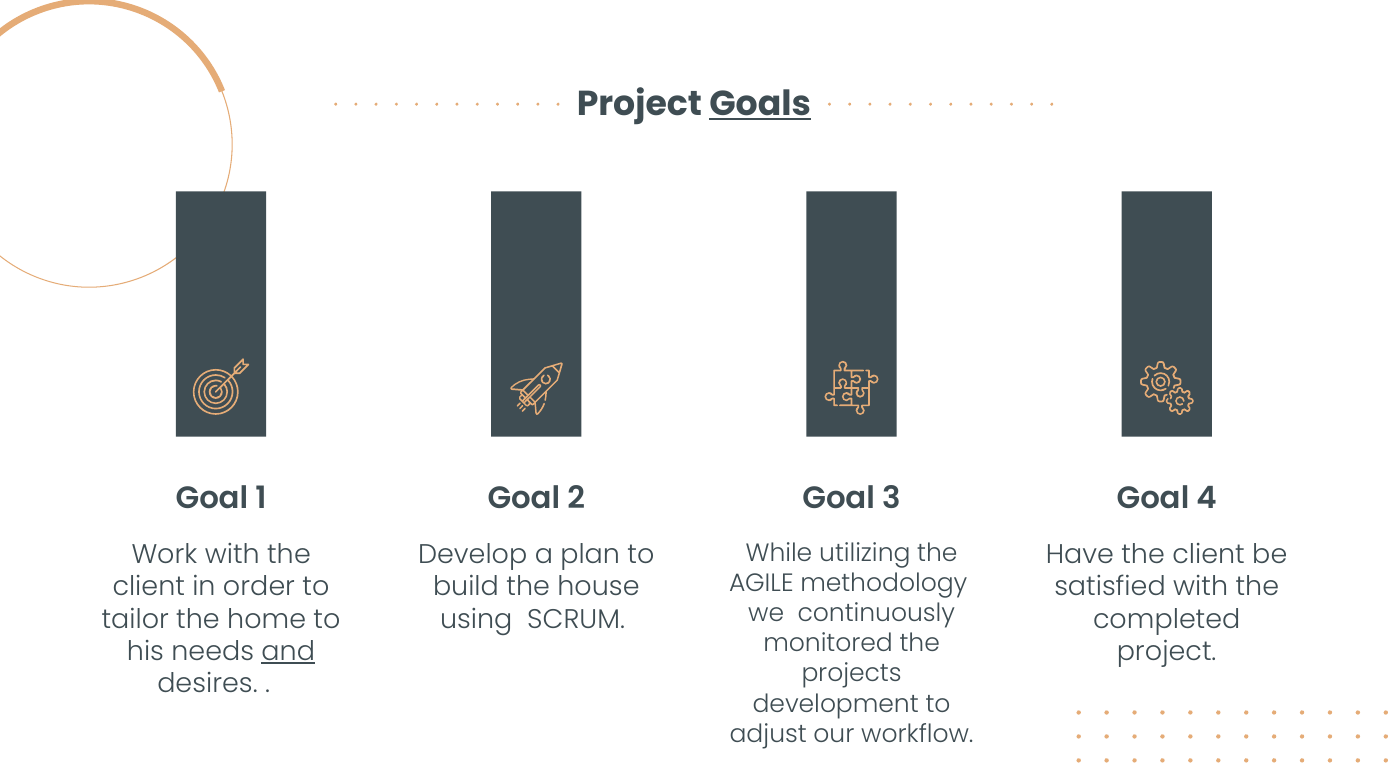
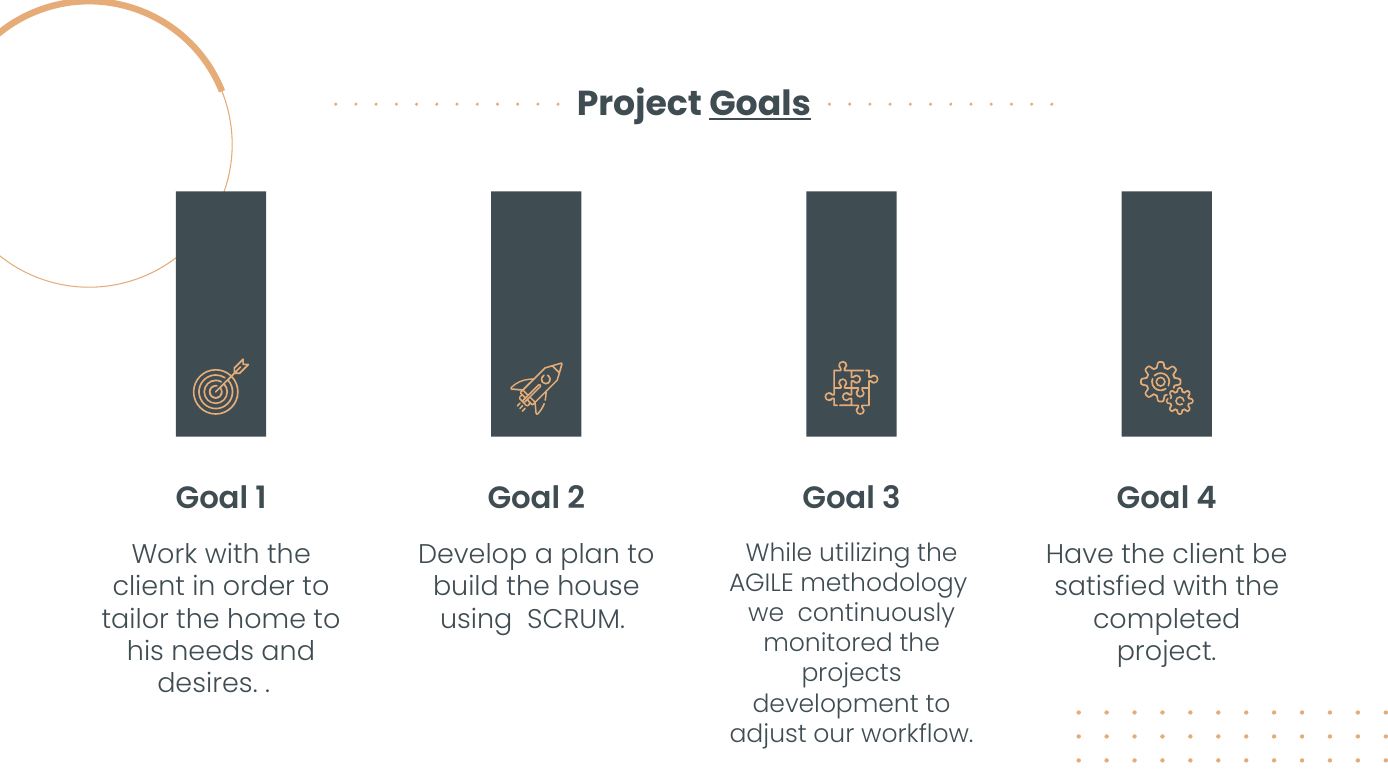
and underline: present -> none
